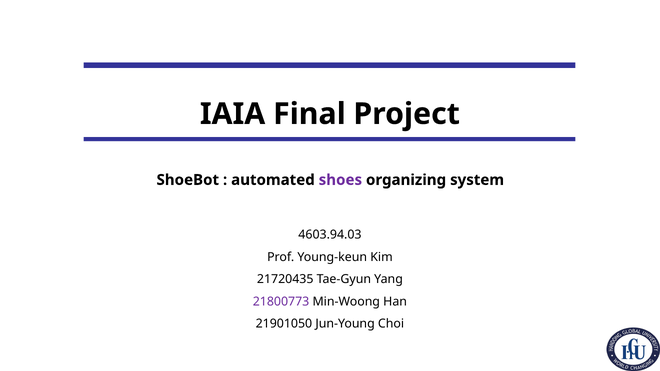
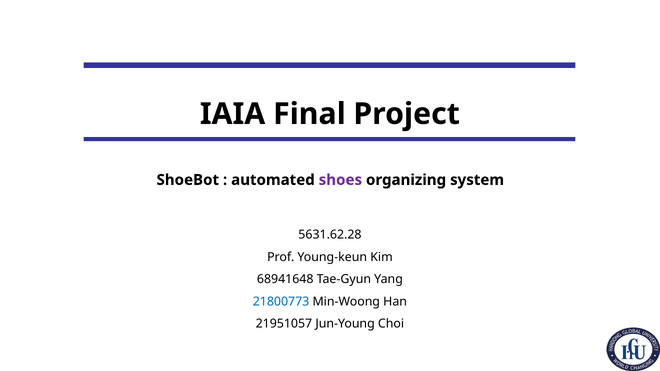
4603.94.03: 4603.94.03 -> 5631.62.28
21720435: 21720435 -> 68941648
21800773 colour: purple -> blue
21901050: 21901050 -> 21951057
